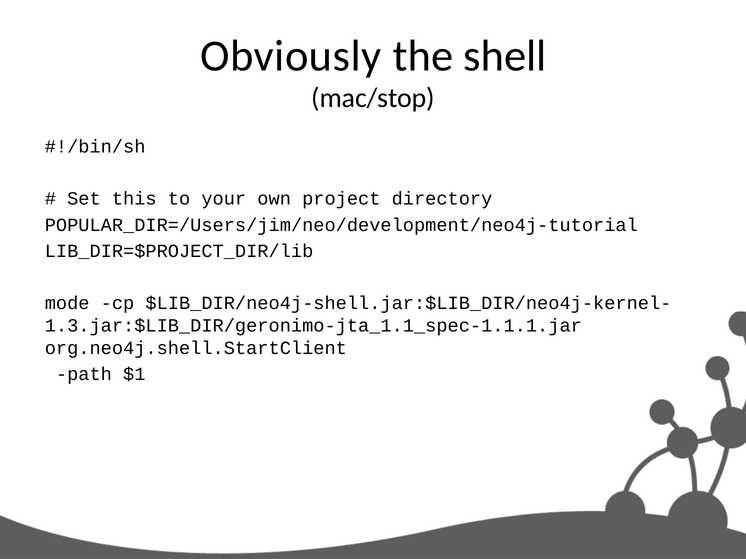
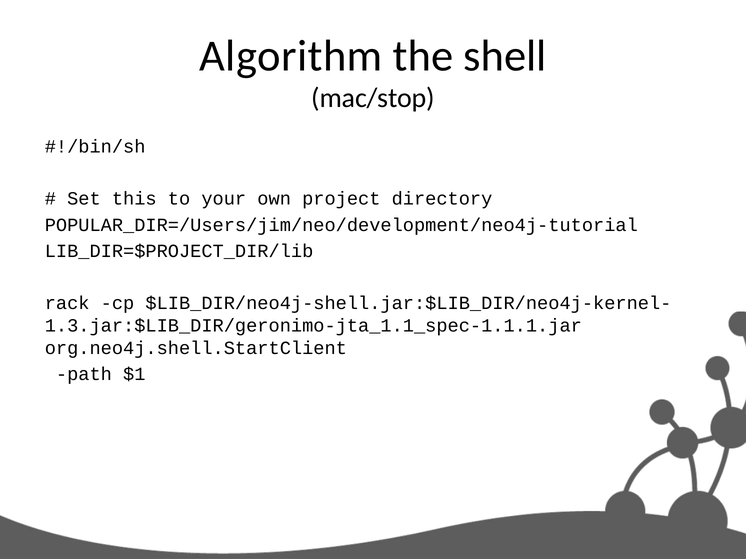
Obviously: Obviously -> Algorithm
mode: mode -> rack
